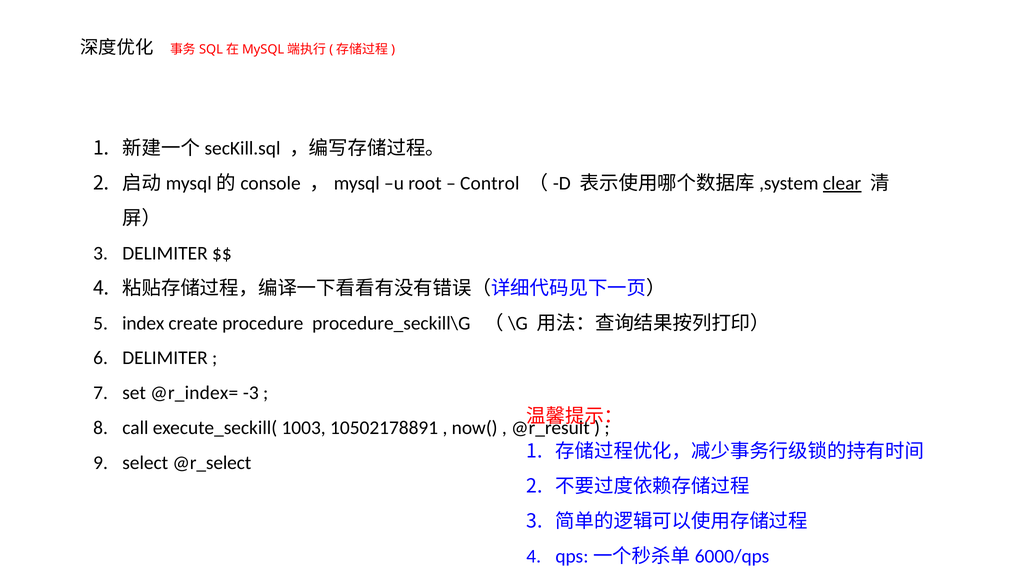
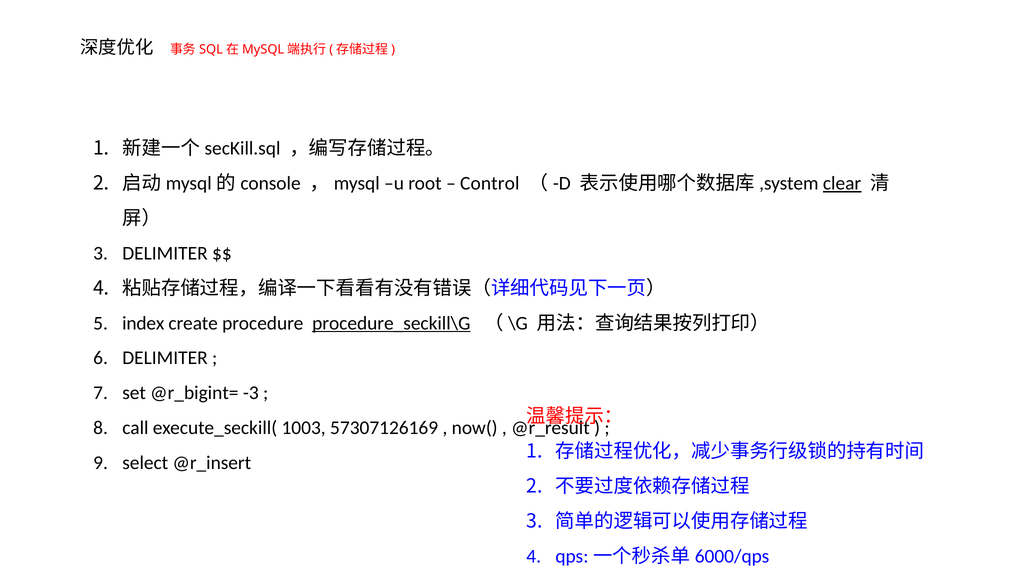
procedure_seckill\G underline: none -> present
@r_index=: @r_index= -> @r_bigint=
10502178891: 10502178891 -> 57307126169
@r_select: @r_select -> @r_insert
